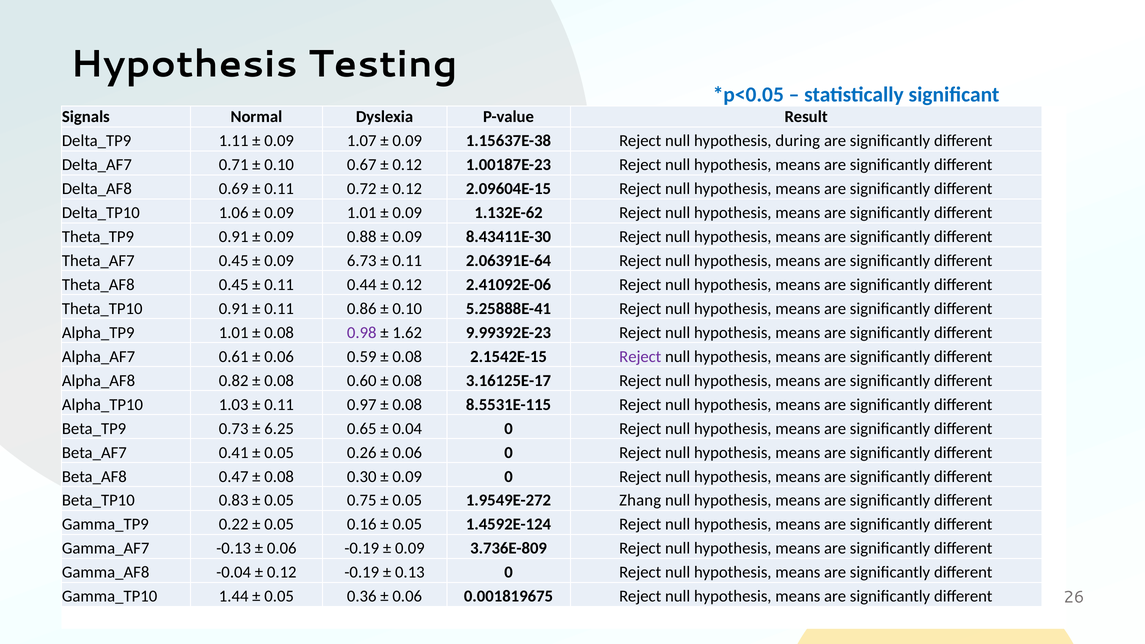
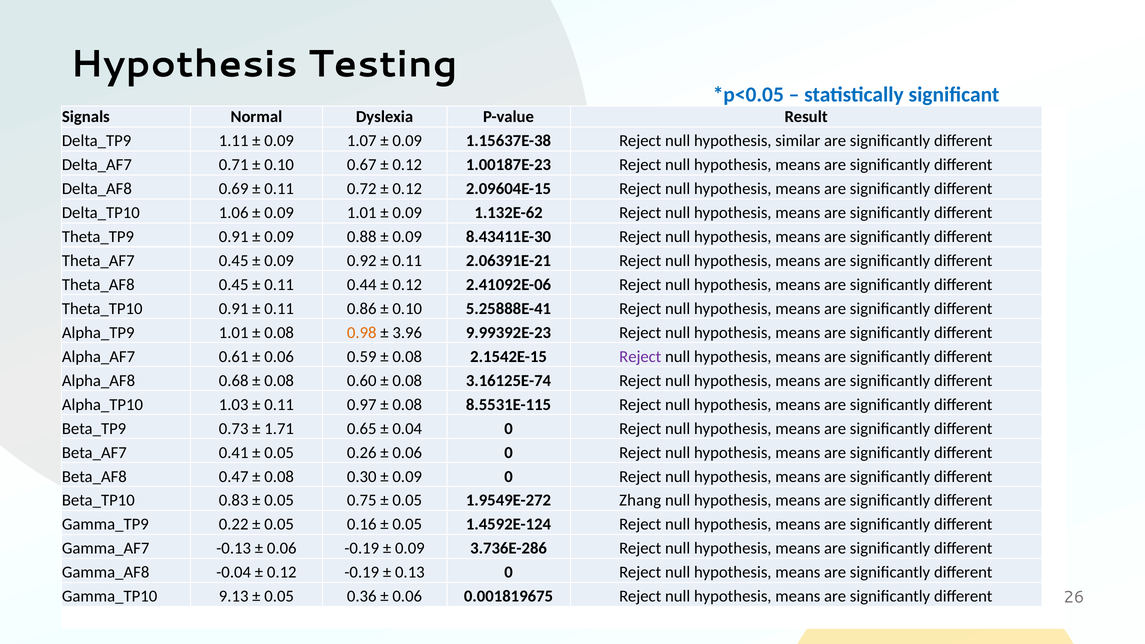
during: during -> similar
6.73: 6.73 -> 0.92
2.06391E-64: 2.06391E-64 -> 2.06391E-21
0.98 colour: purple -> orange
1.62: 1.62 -> 3.96
0.82: 0.82 -> 0.68
3.16125E-17: 3.16125E-17 -> 3.16125E-74
6.25: 6.25 -> 1.71
3.736E-809: 3.736E-809 -> 3.736E-286
1.44: 1.44 -> 9.13
